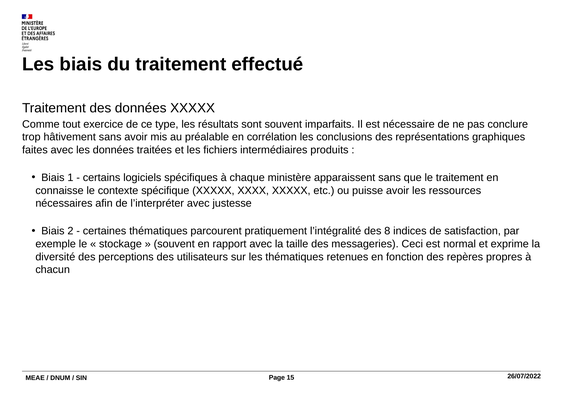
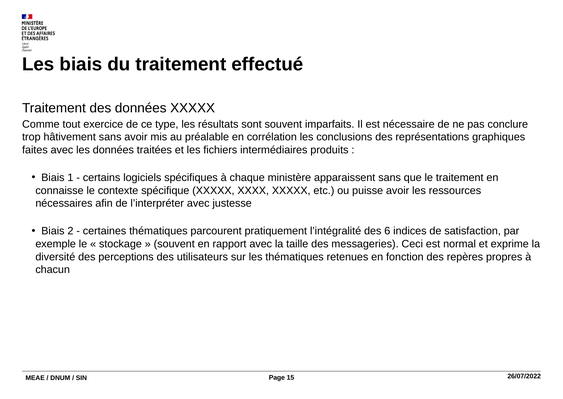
8: 8 -> 6
